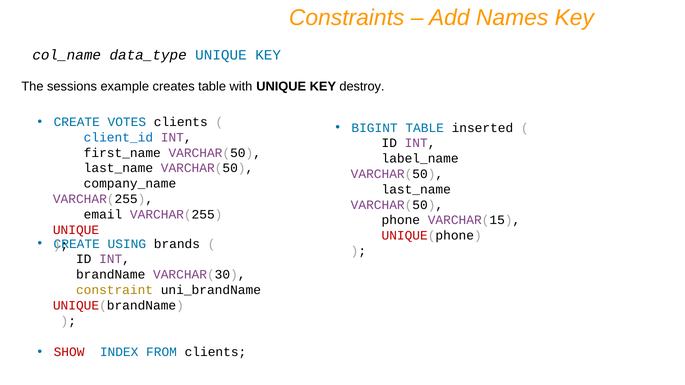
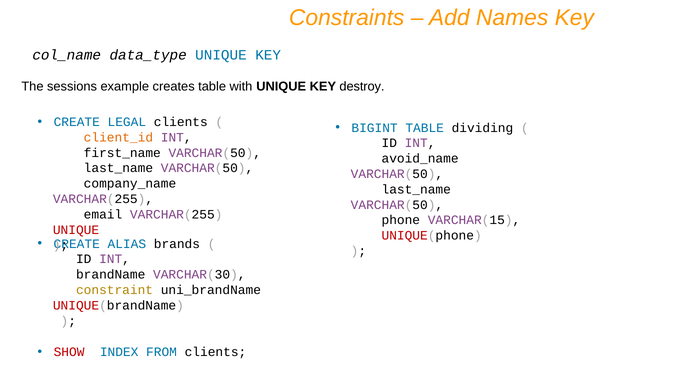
VOTES: VOTES -> LEGAL
inserted: inserted -> dividing
client_id colour: blue -> orange
label_name: label_name -> avoid_name
USING: USING -> ALIAS
